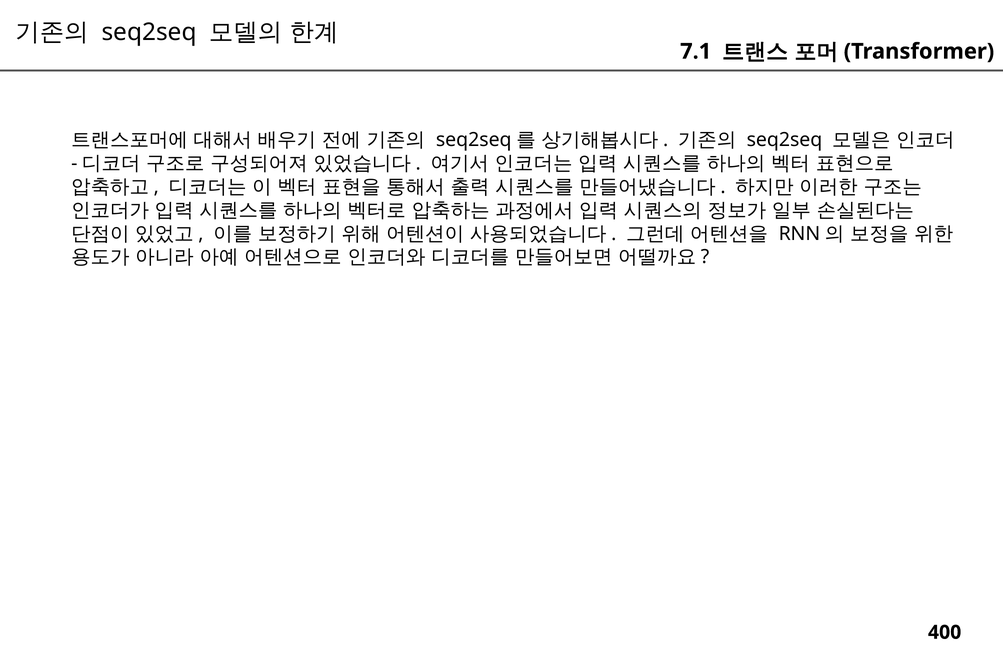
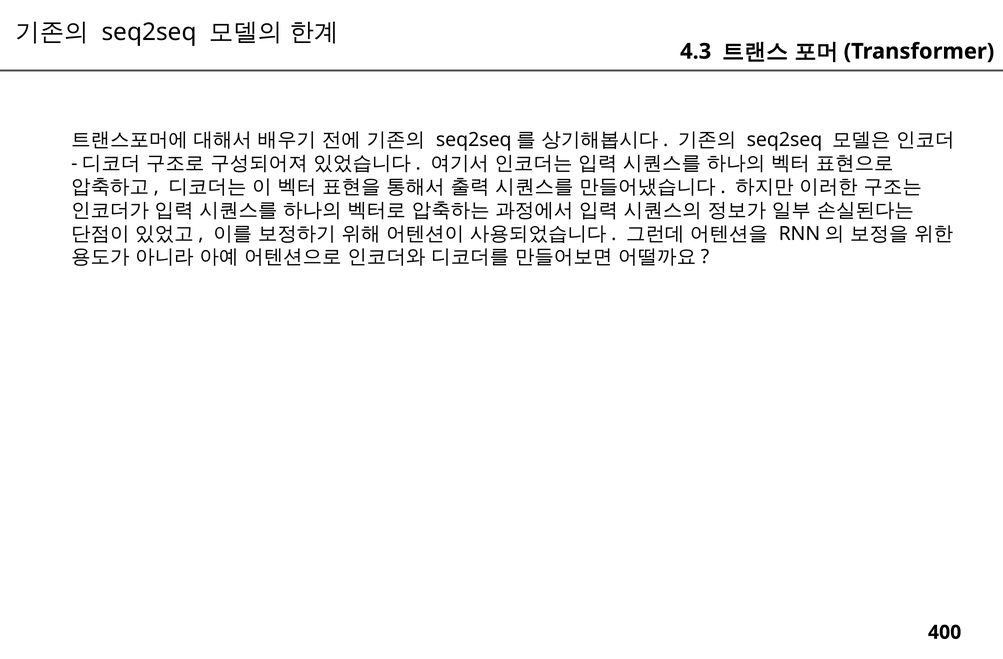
7.1: 7.1 -> 4.3
